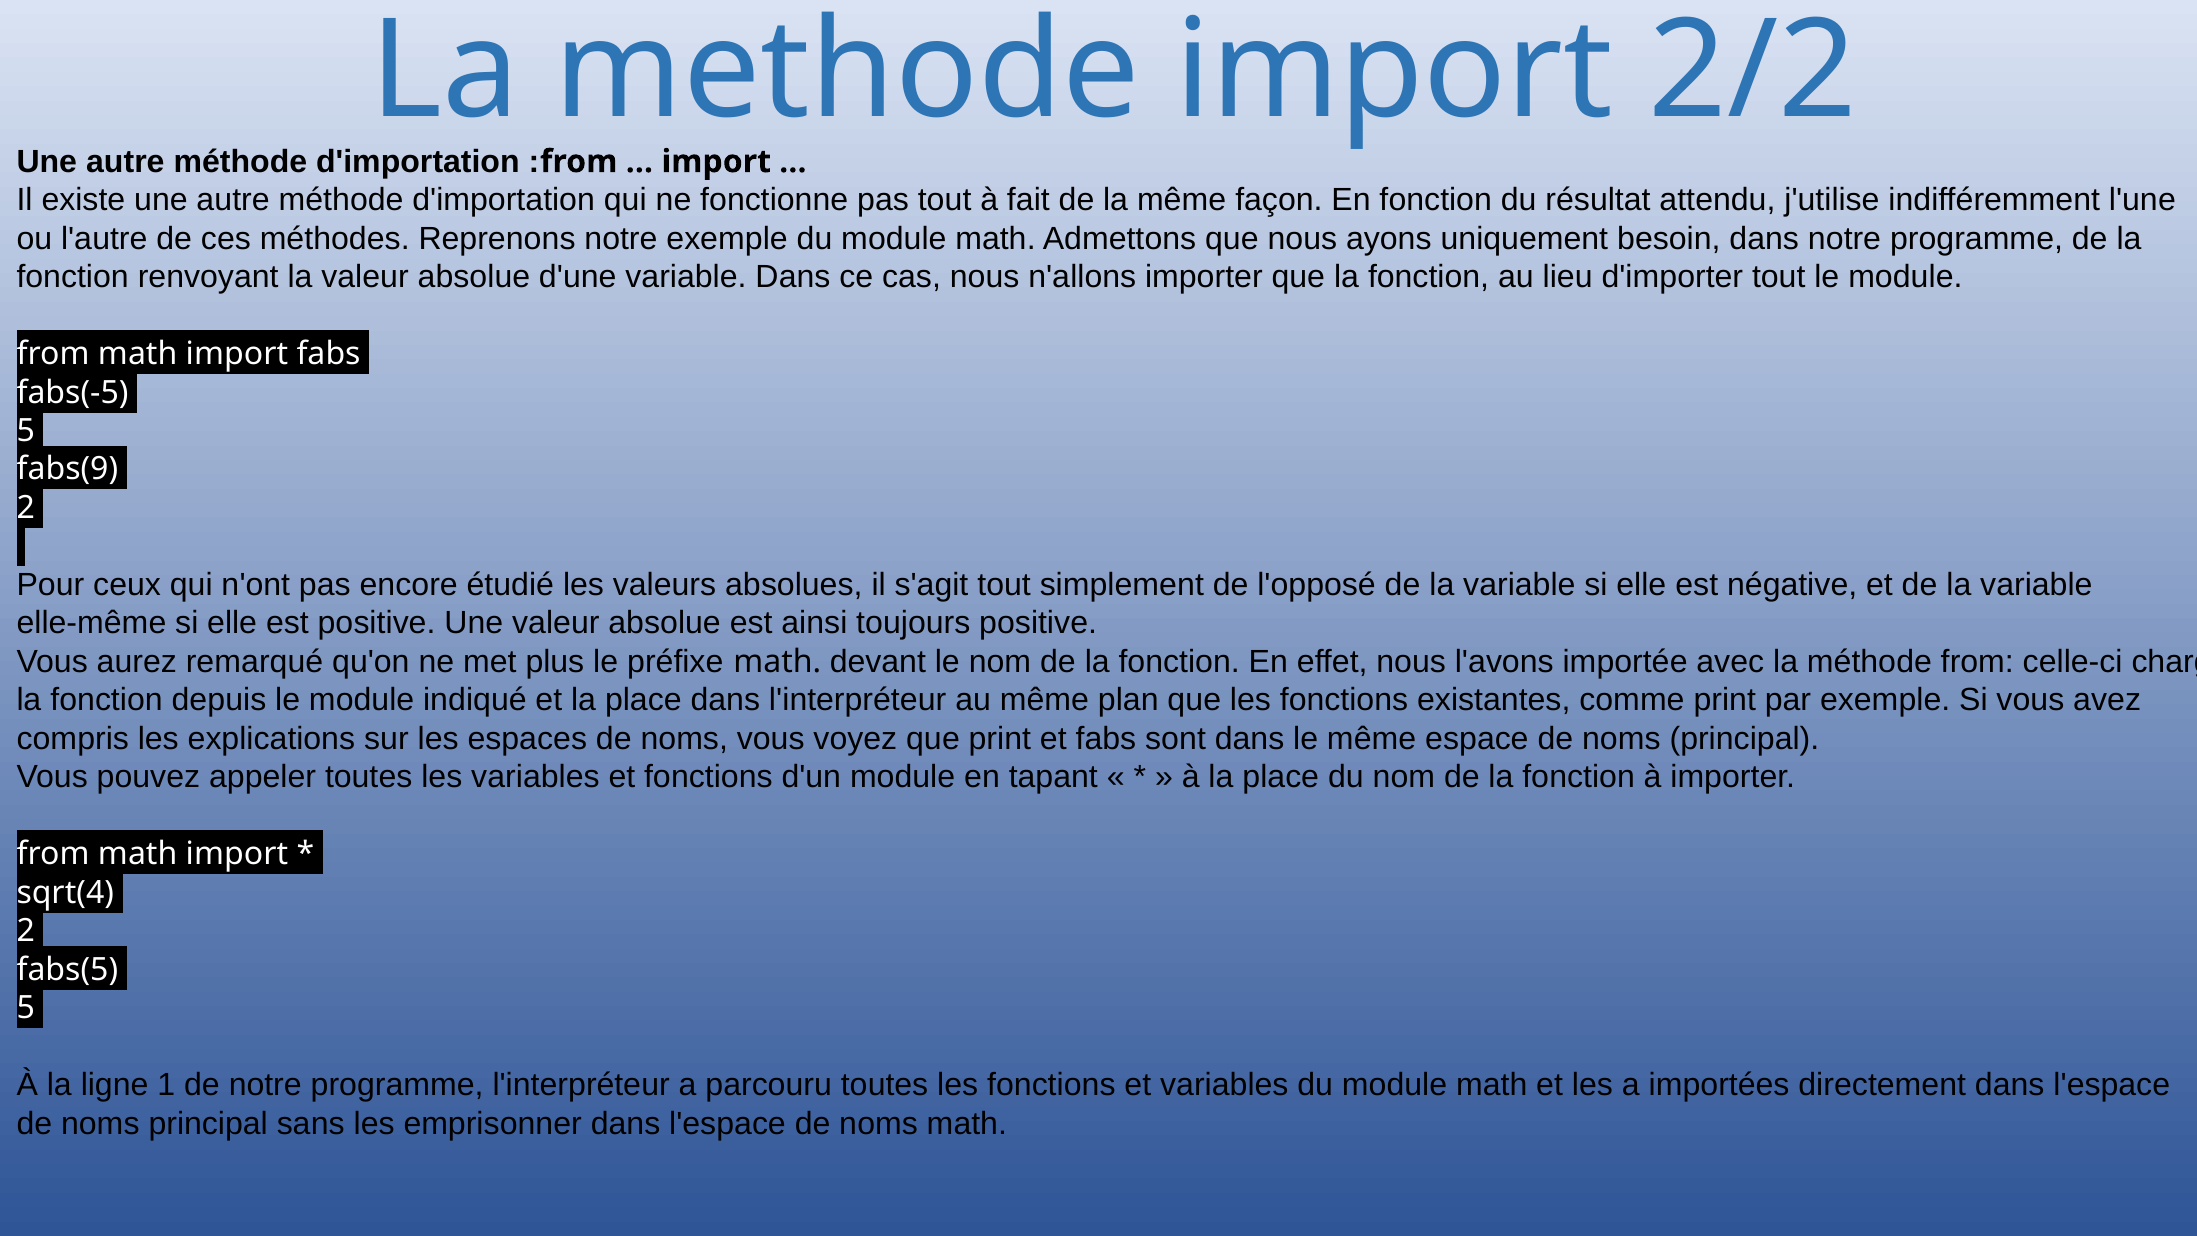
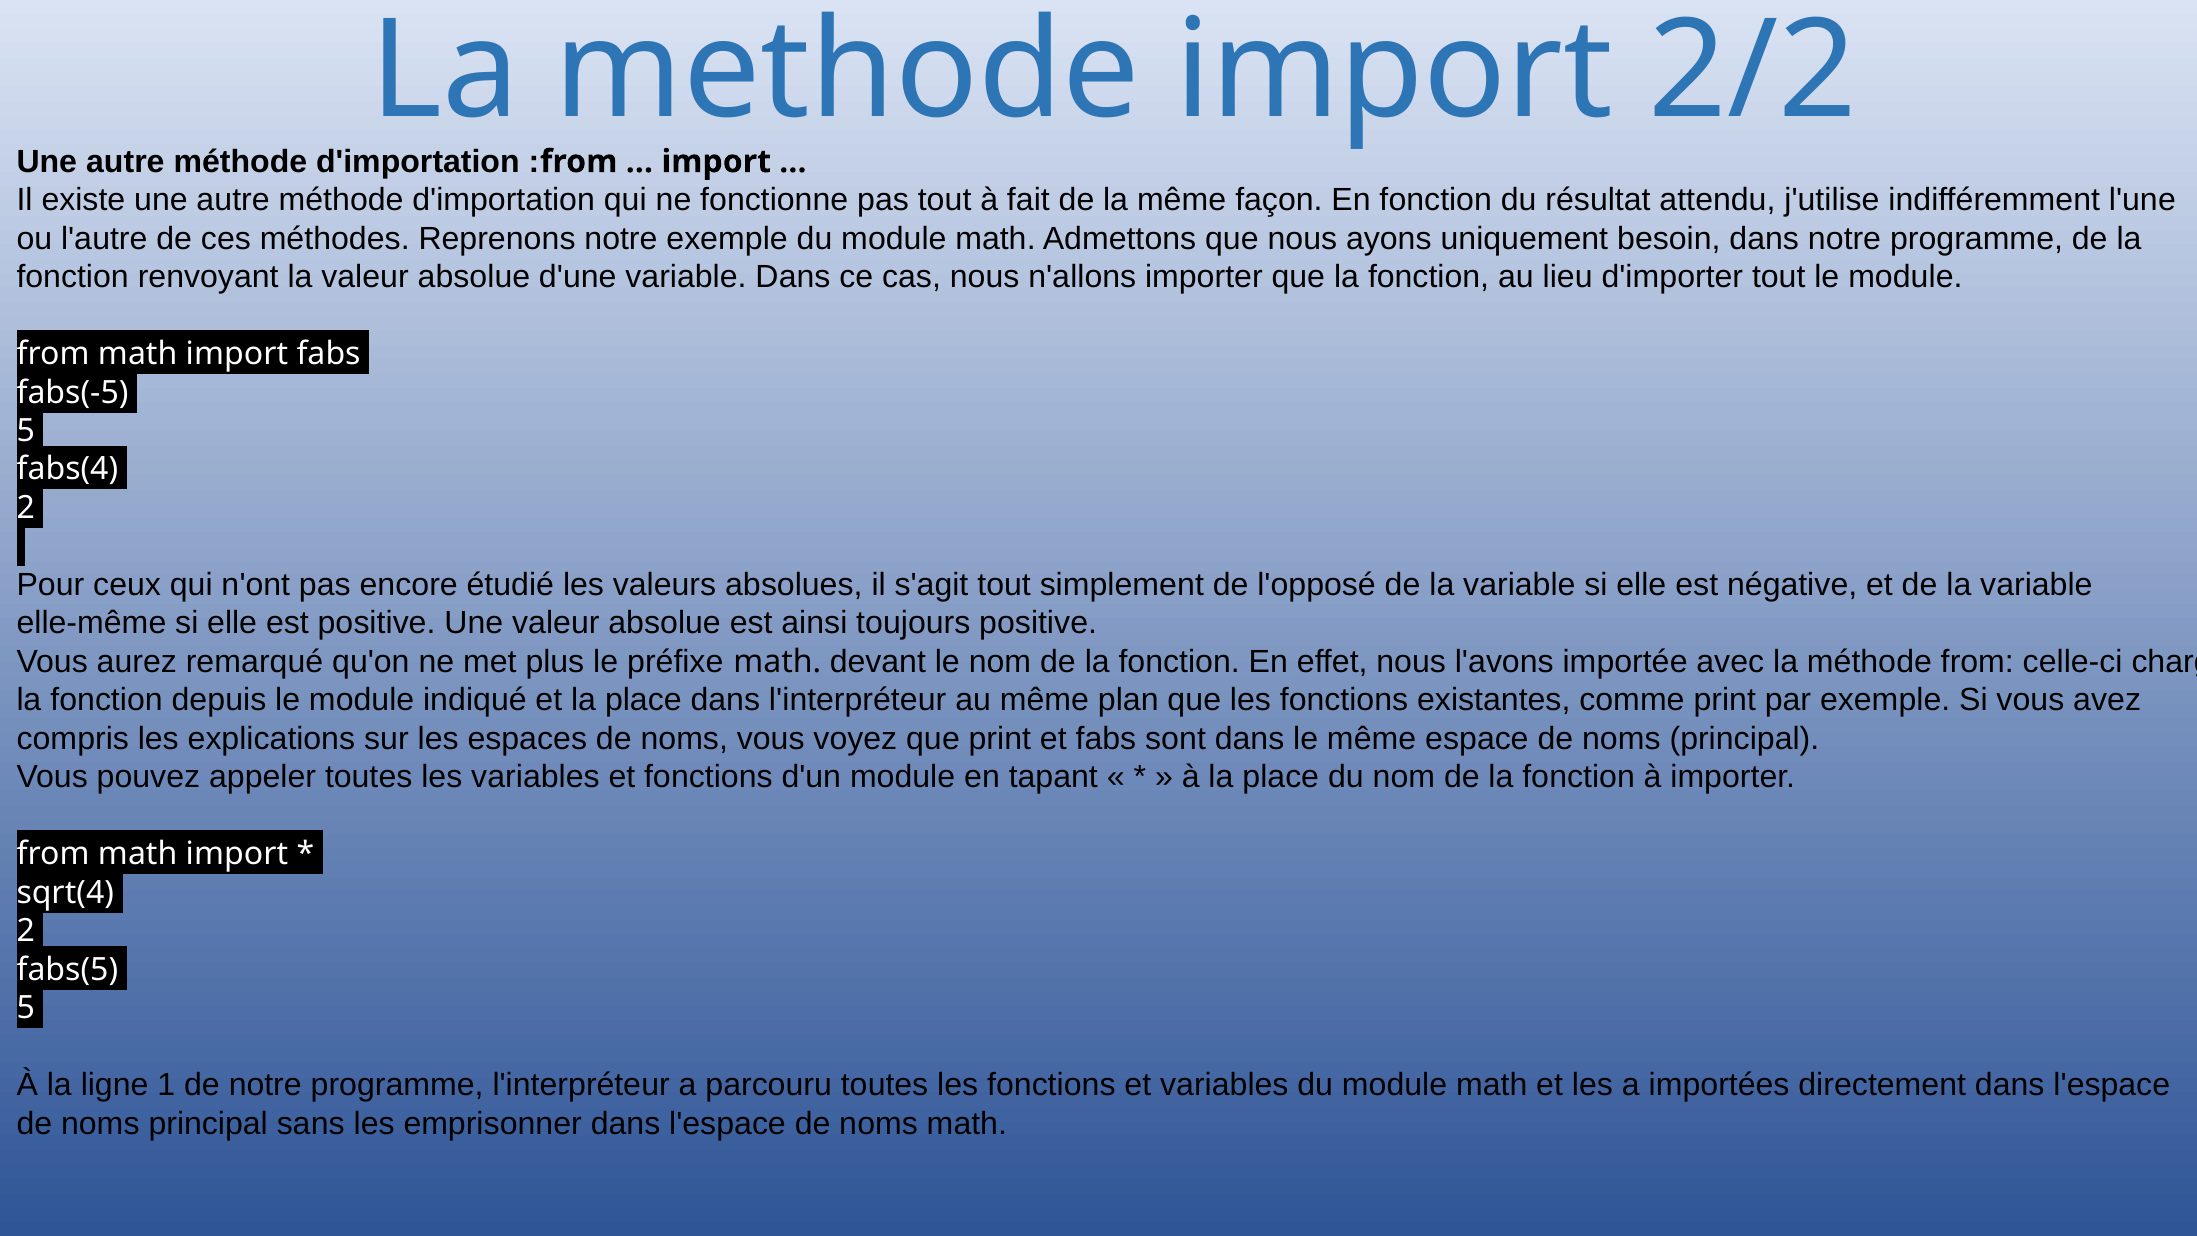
fabs(9: fabs(9 -> fabs(4
